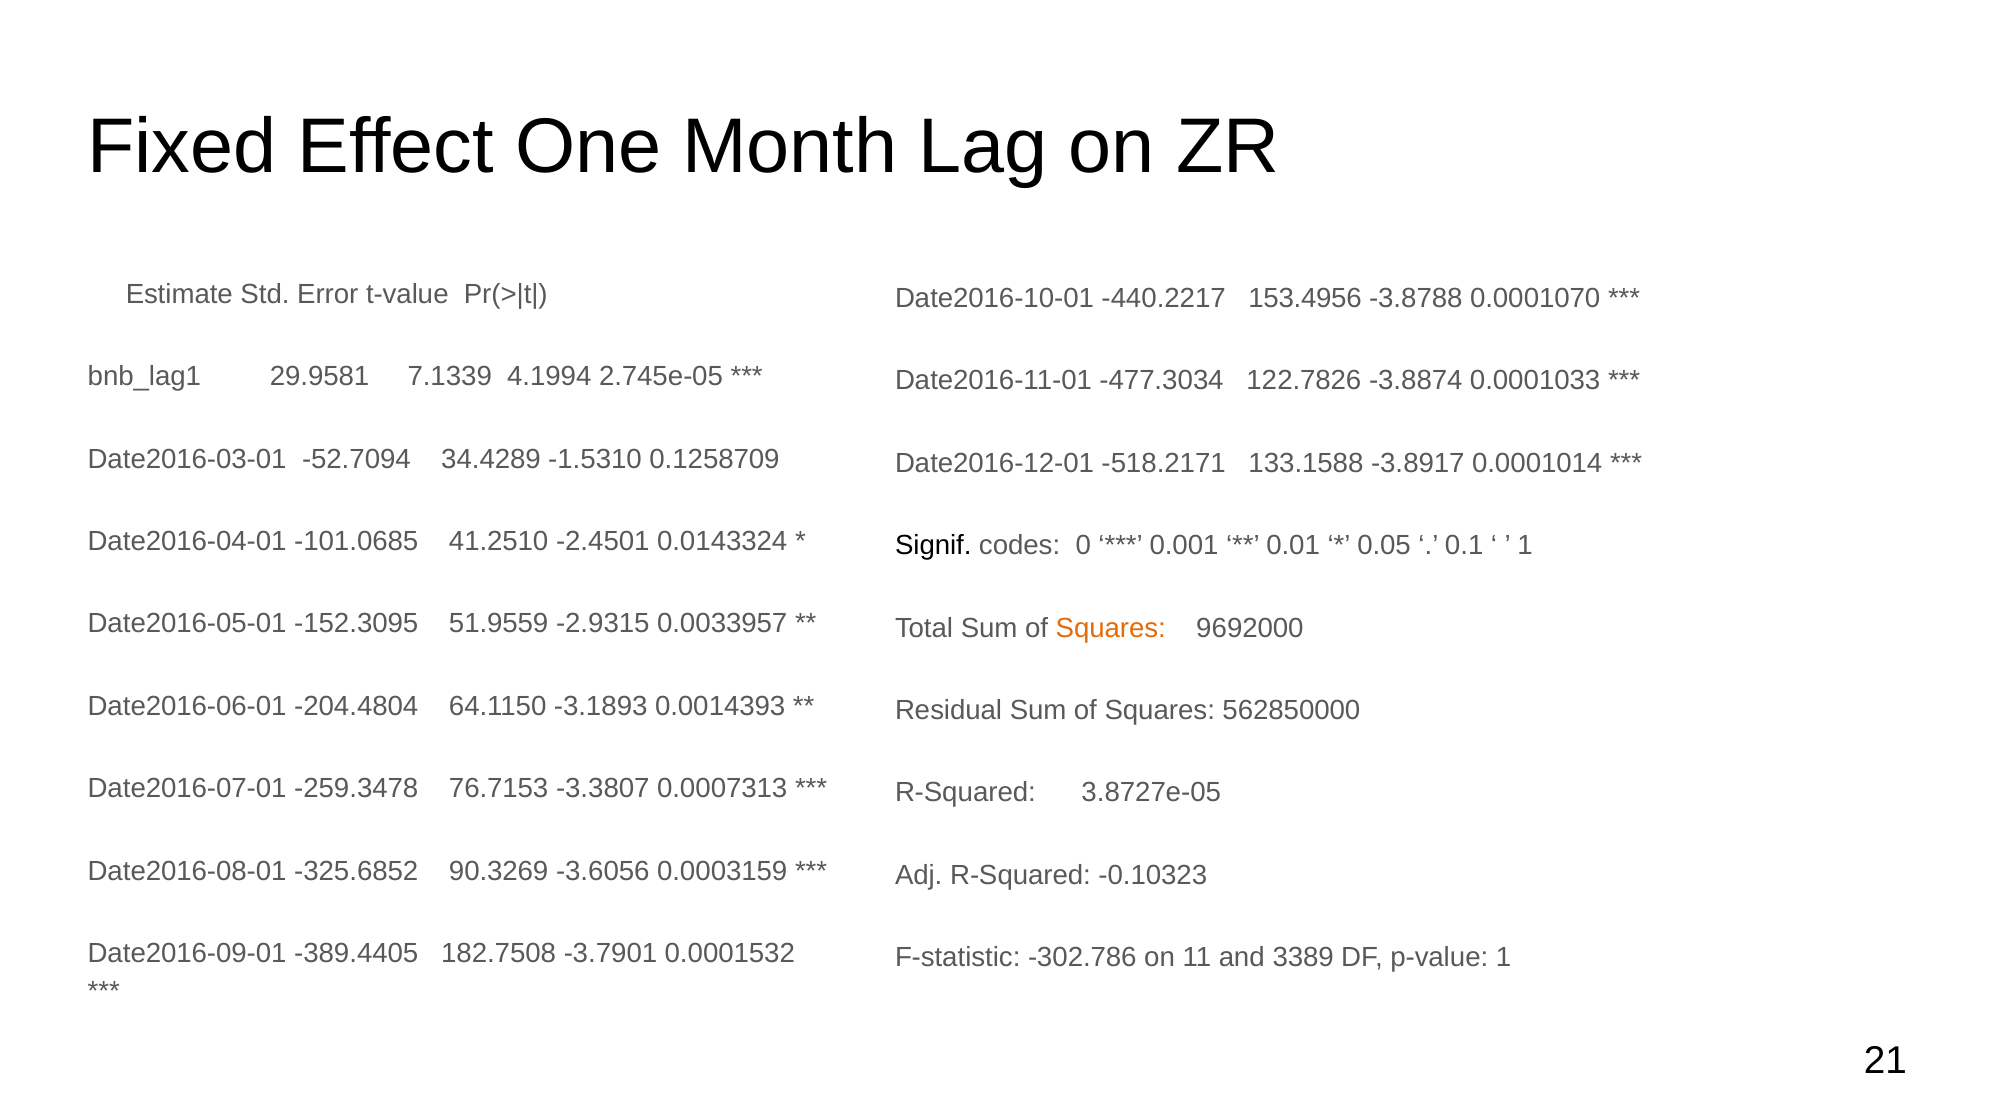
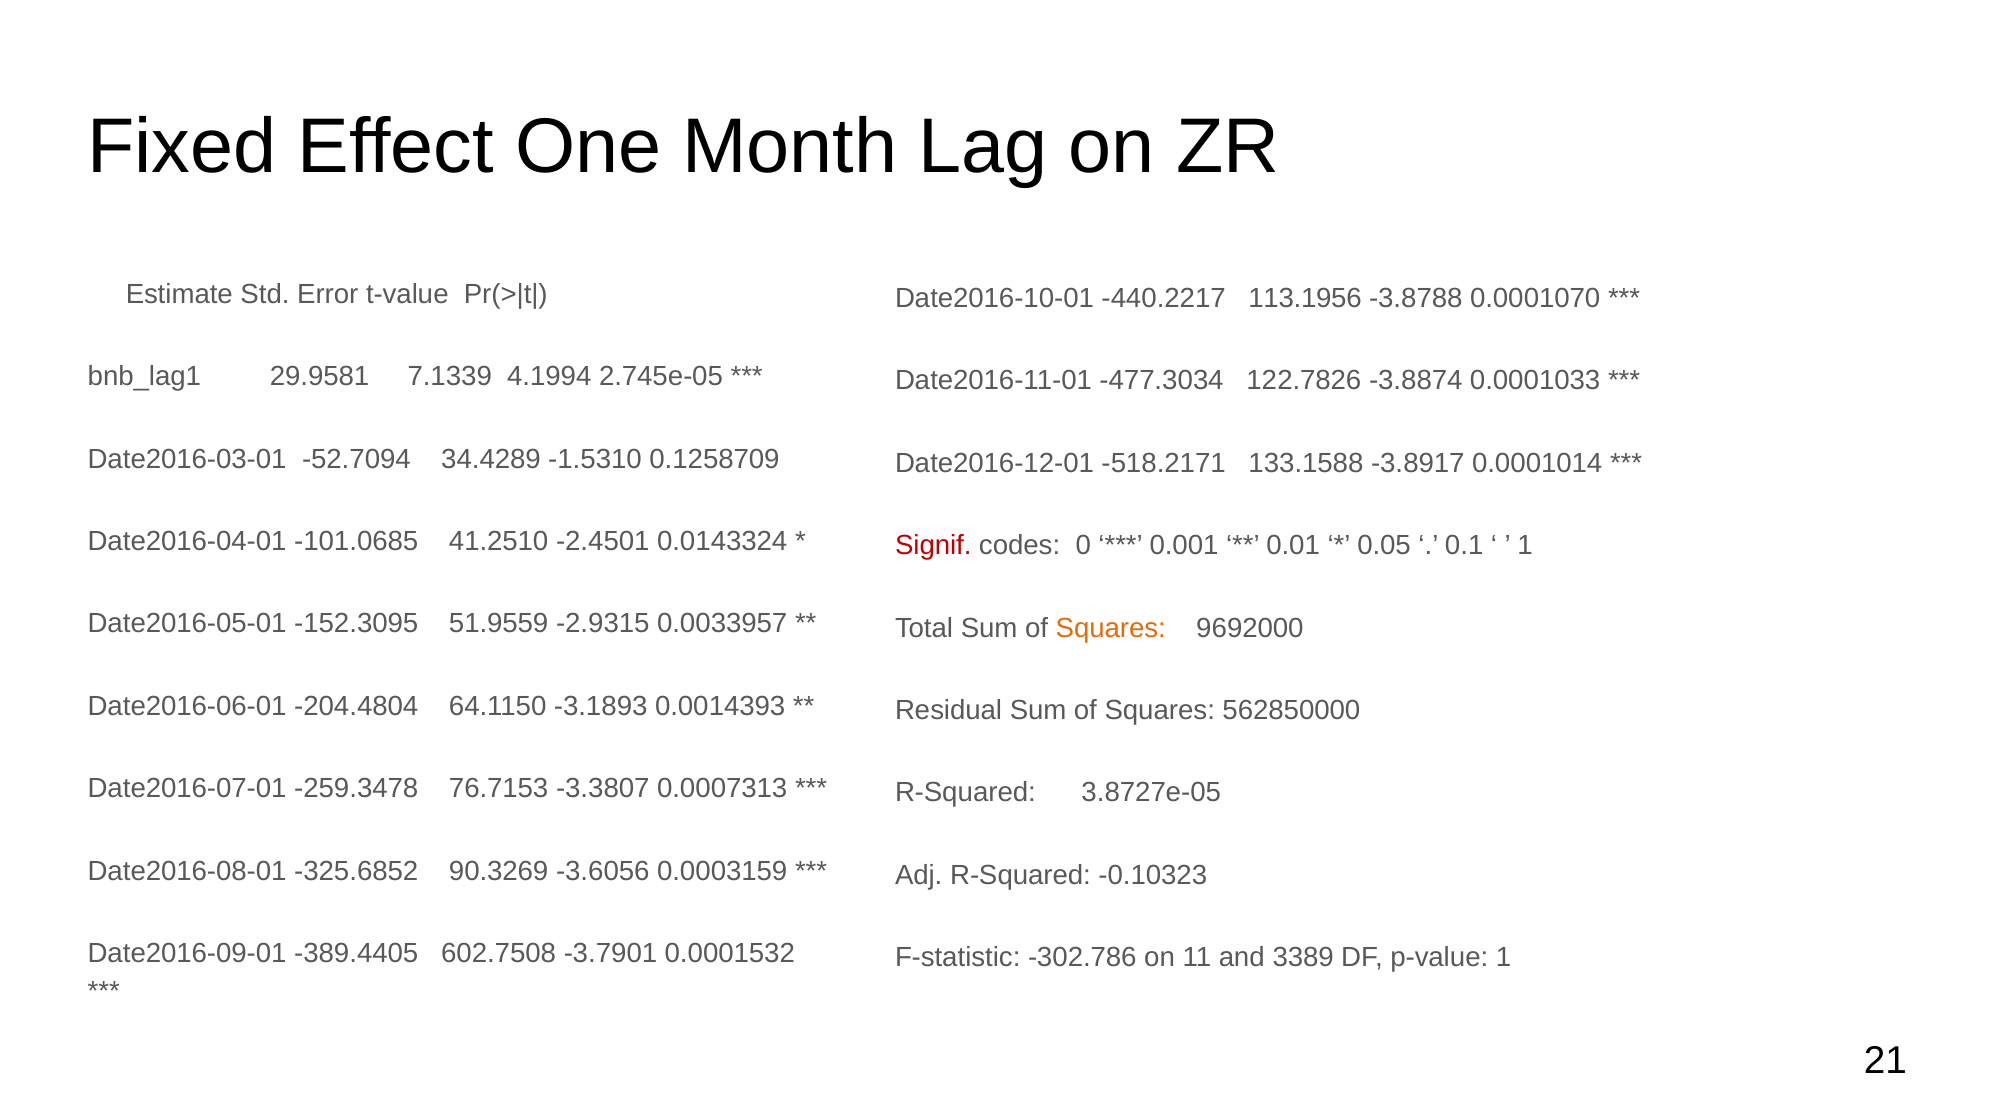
153.4956: 153.4956 -> 113.1956
Signif colour: black -> red
182.7508: 182.7508 -> 602.7508
